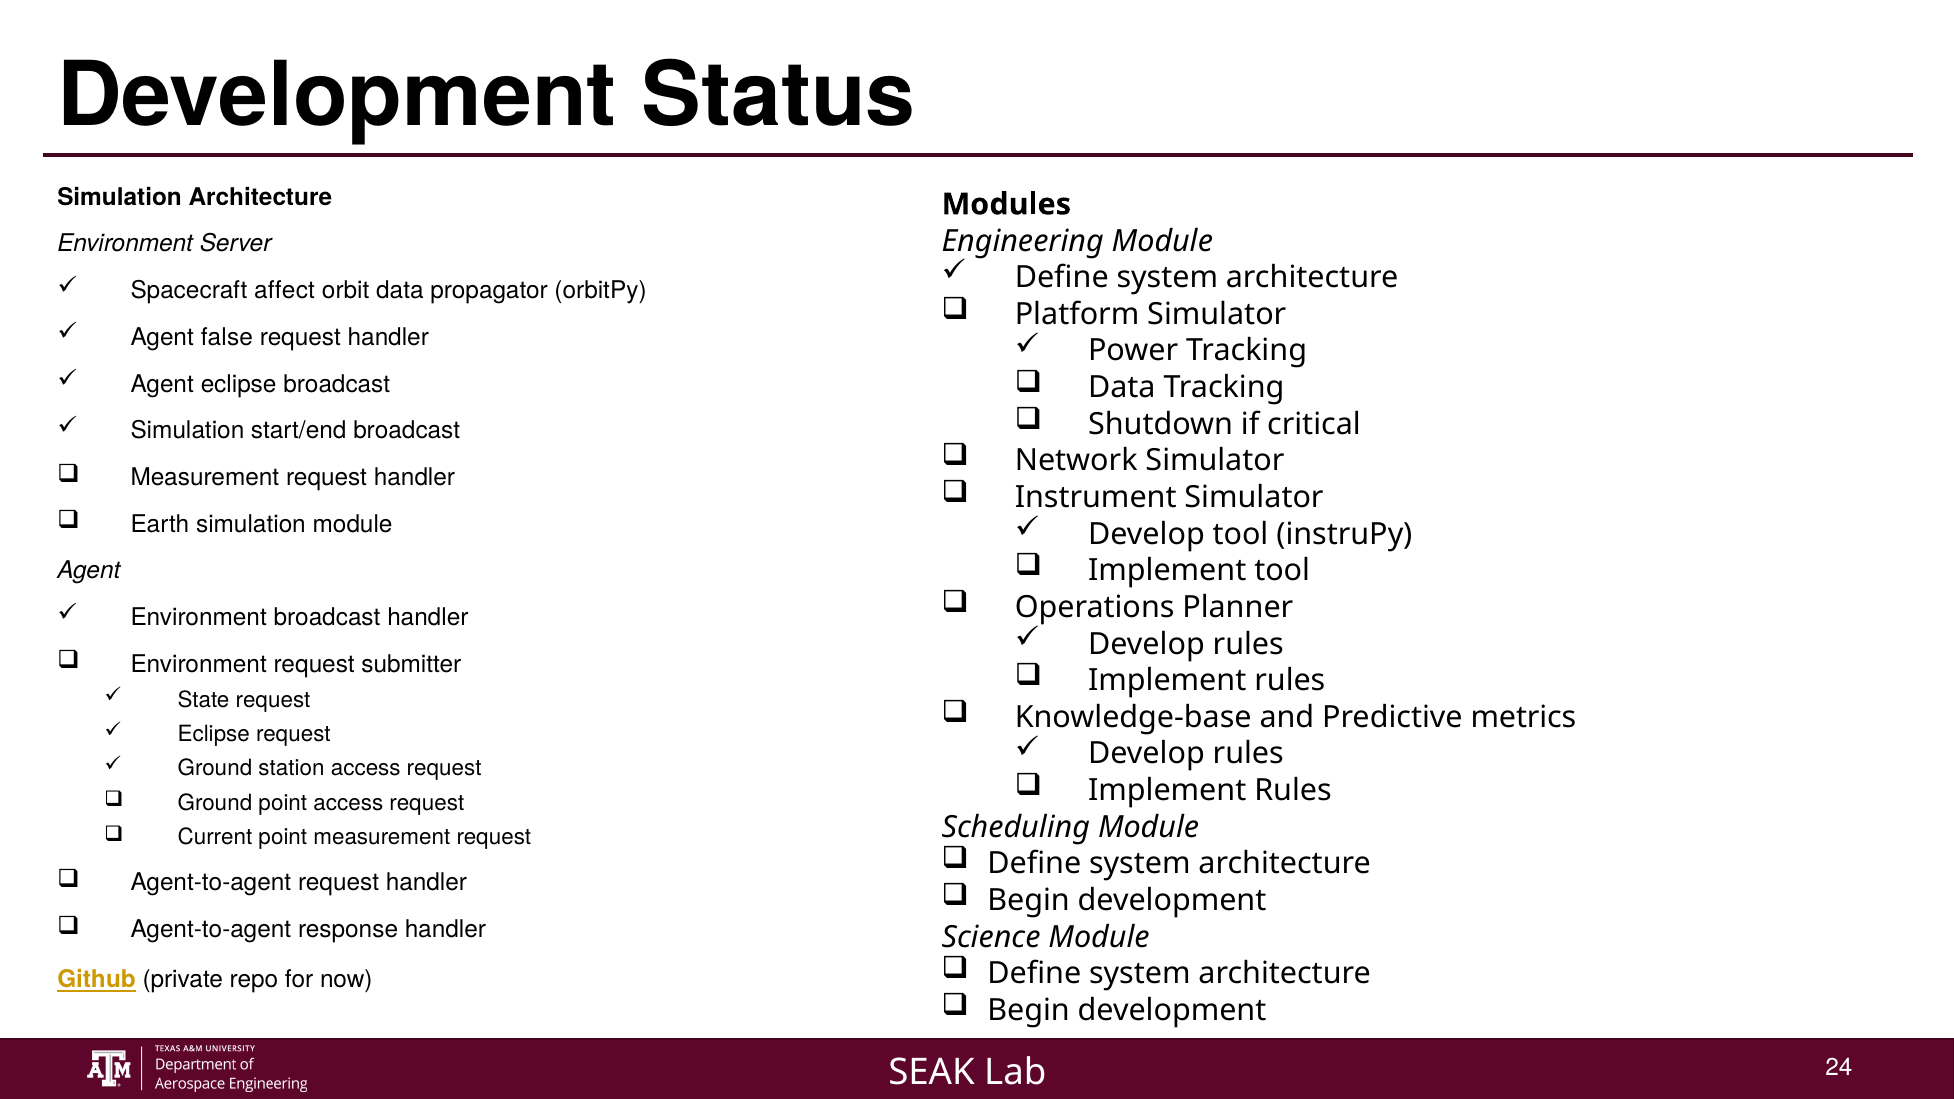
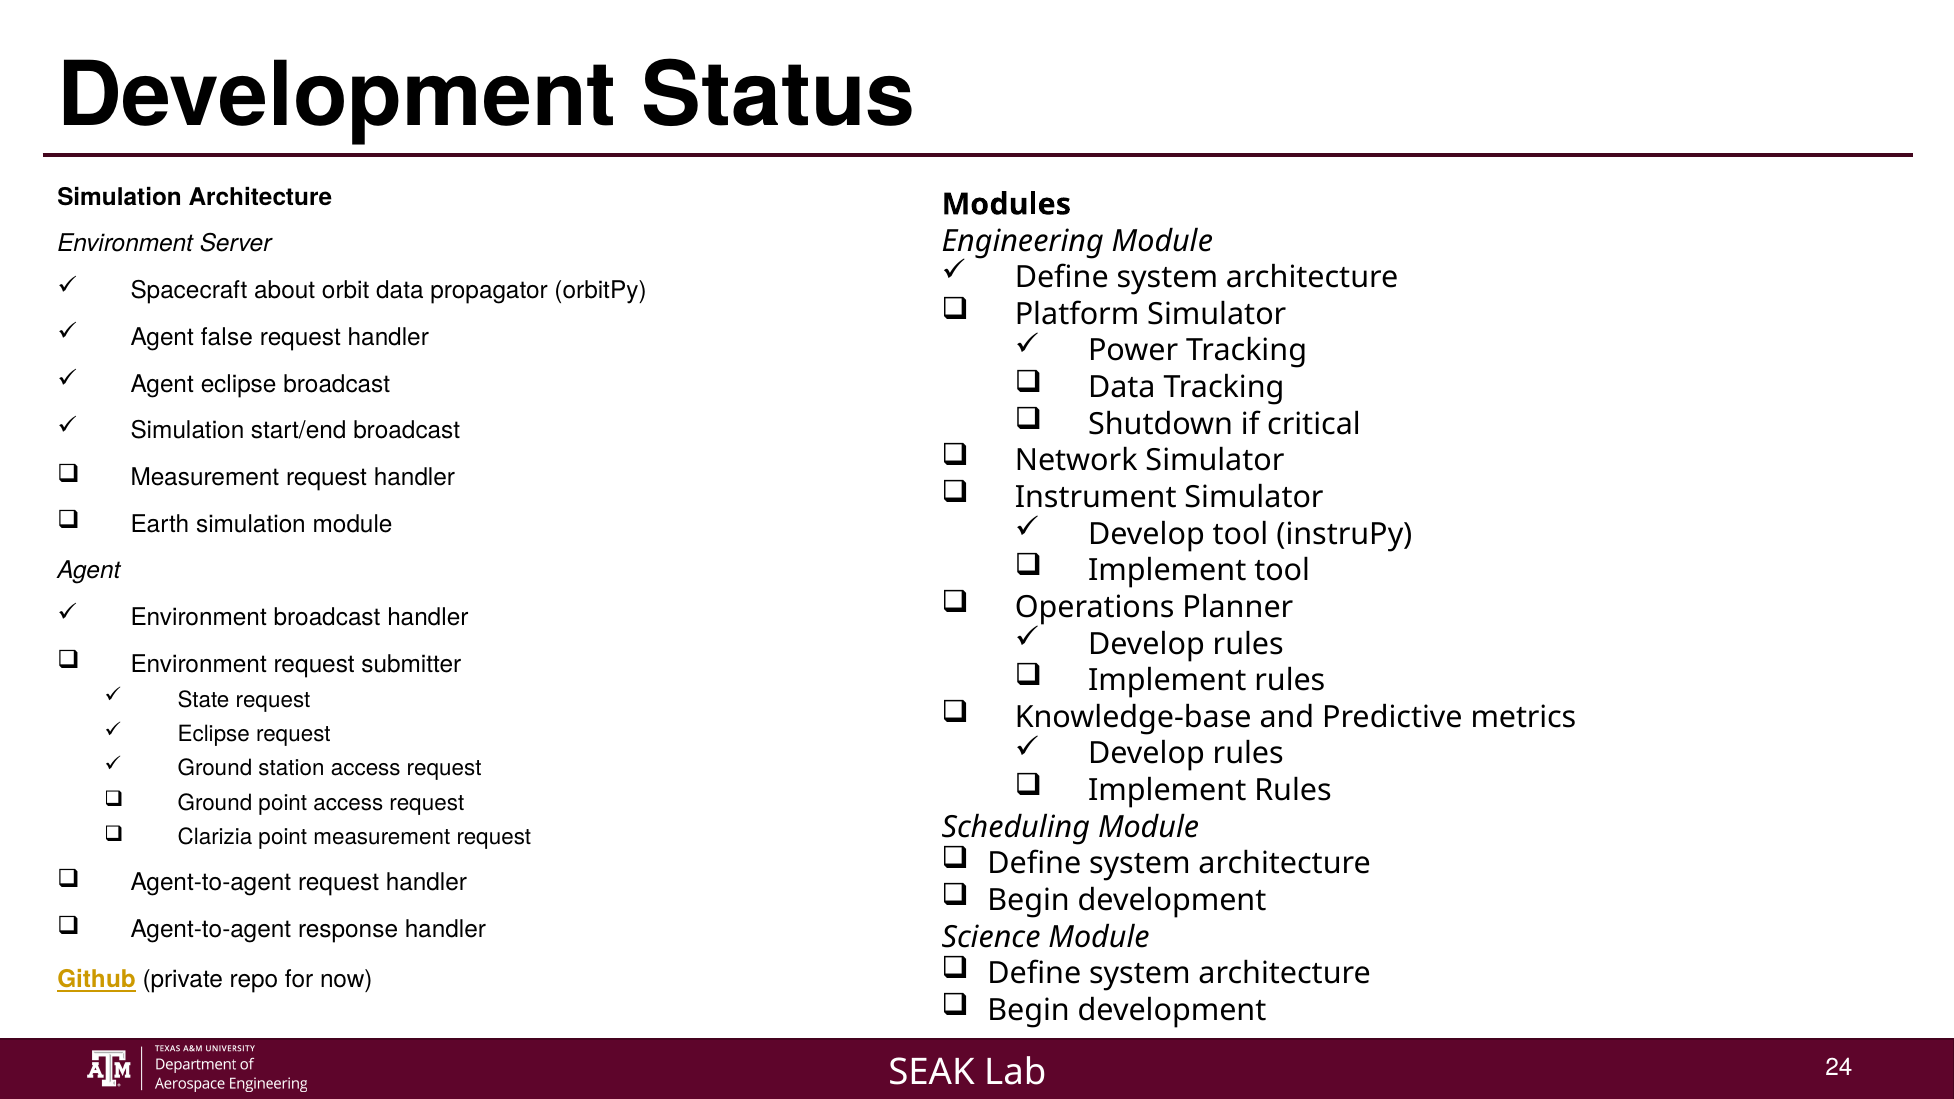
affect: affect -> about
Current: Current -> Clarizia
